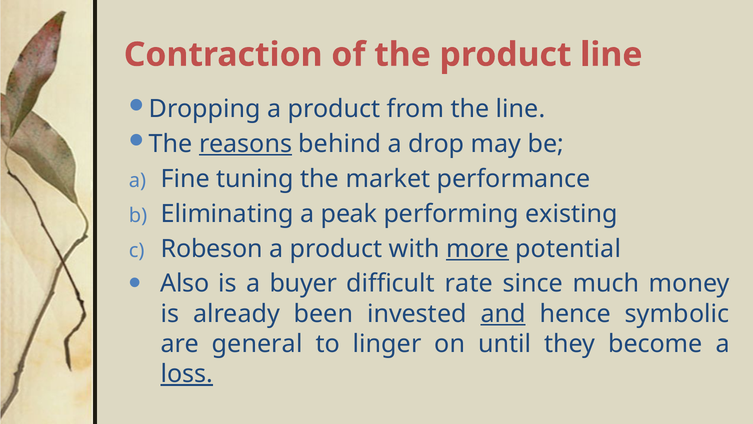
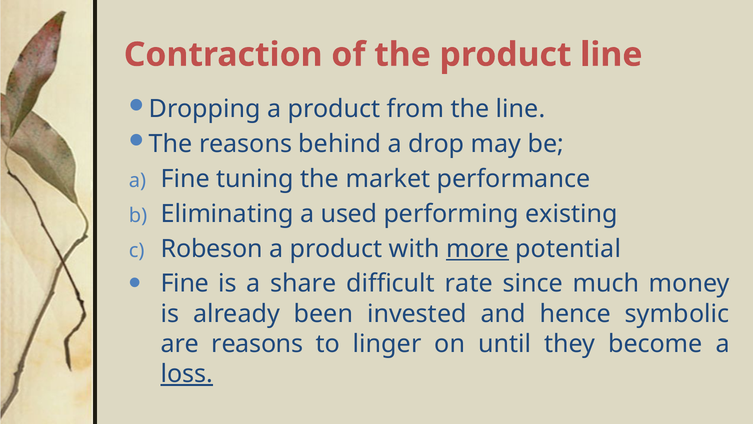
reasons at (246, 144) underline: present -> none
peak: peak -> used
Also at (185, 283): Also -> Fine
buyer: buyer -> share
and underline: present -> none
are general: general -> reasons
